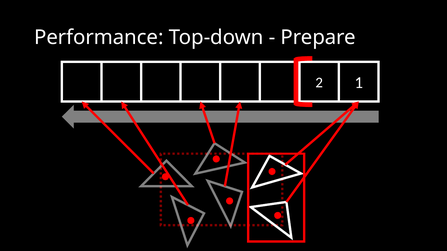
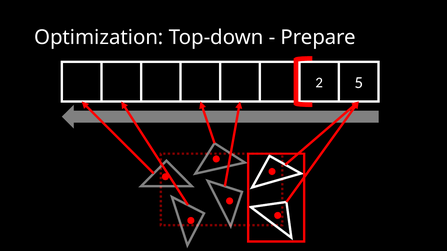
Performance: Performance -> Optimization
1: 1 -> 5
